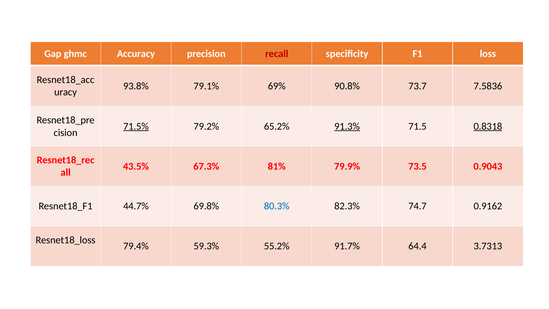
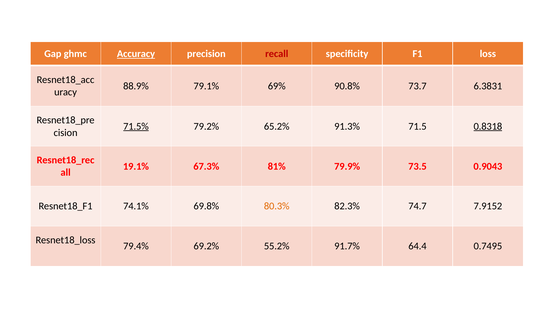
Accuracy underline: none -> present
93.8%: 93.8% -> 88.9%
7.5836: 7.5836 -> 6.3831
91.3% underline: present -> none
43.5%: 43.5% -> 19.1%
44.7%: 44.7% -> 74.1%
80.3% colour: blue -> orange
0.9162: 0.9162 -> 7.9152
59.3%: 59.3% -> 69.2%
3.7313: 3.7313 -> 0.7495
